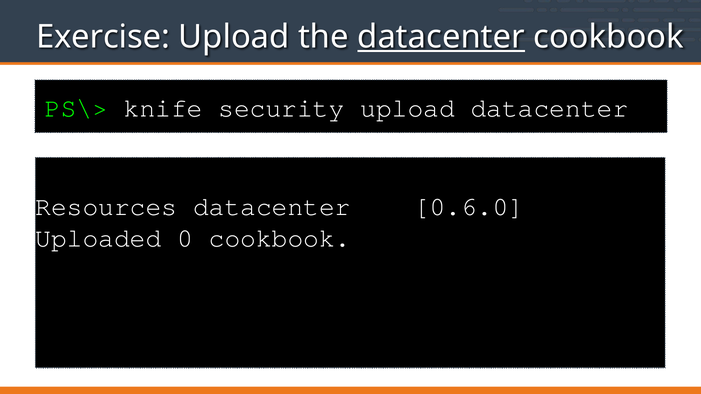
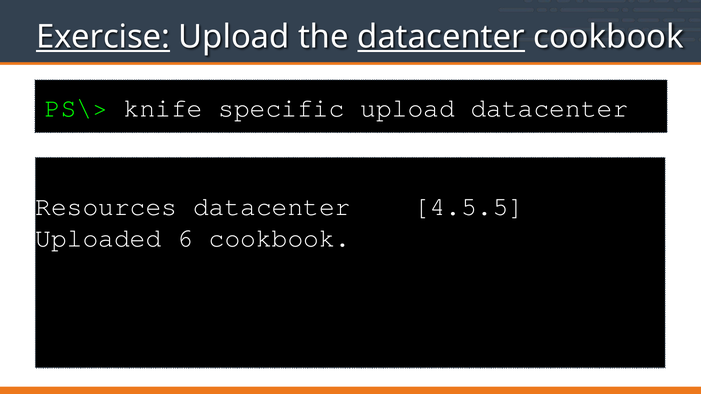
Exercise underline: none -> present
security: security -> specific
0.6.0: 0.6.0 -> 4.5.5
0: 0 -> 6
